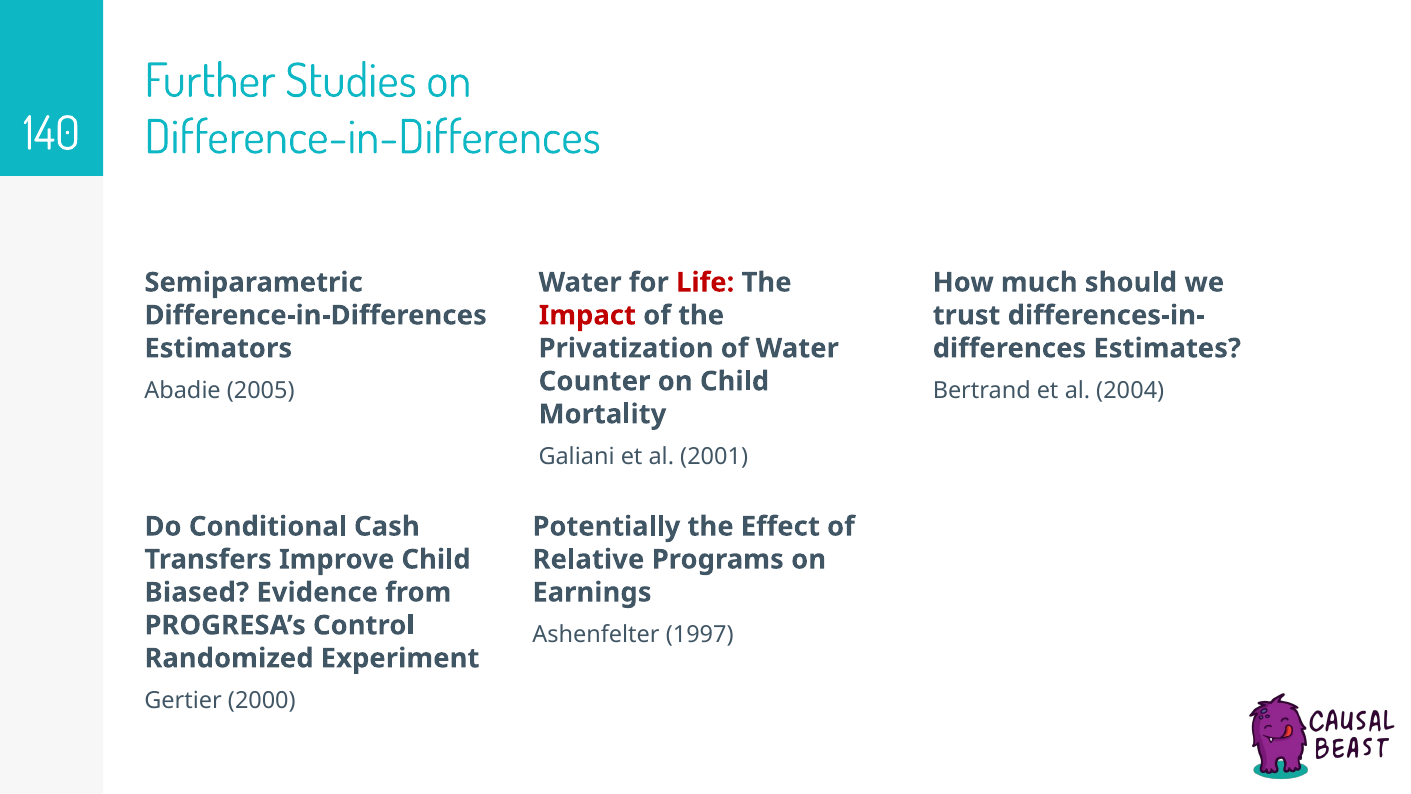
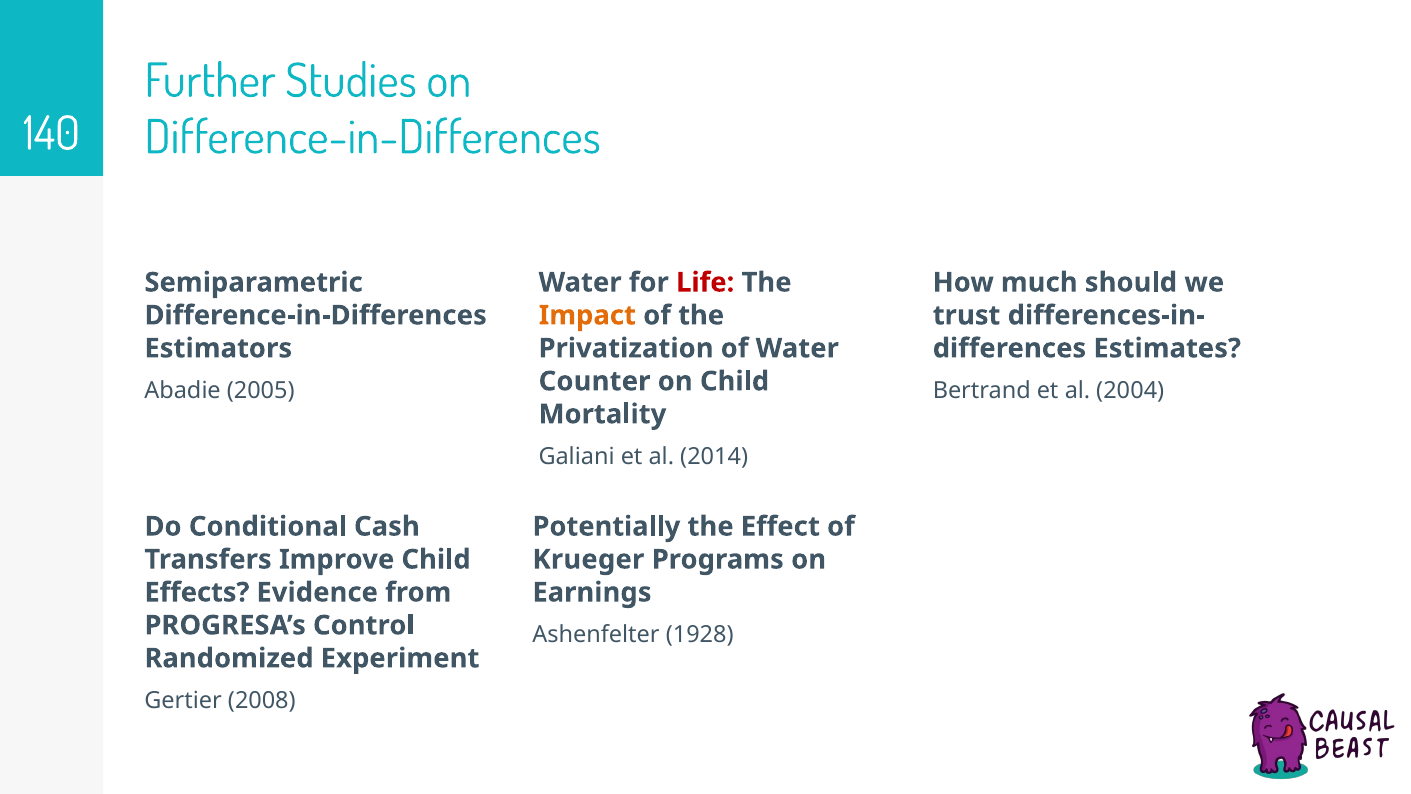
Impact colour: red -> orange
2001: 2001 -> 2014
Relative: Relative -> Krueger
Biased: Biased -> Effects
1997: 1997 -> 1928
2000: 2000 -> 2008
